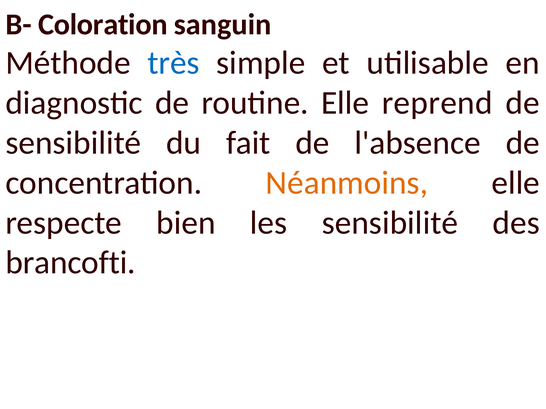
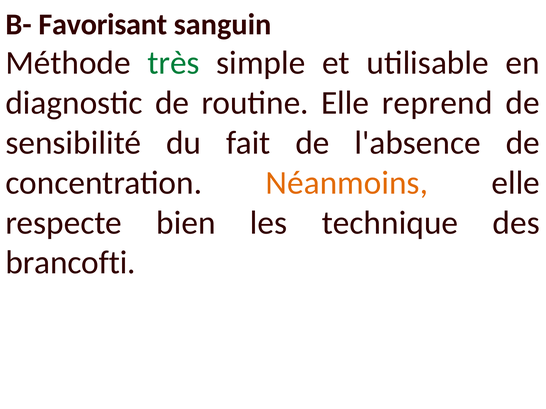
Coloration: Coloration -> Favorisant
très colour: blue -> green
les sensibilité: sensibilité -> technique
